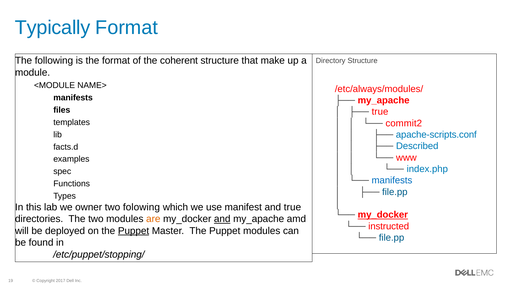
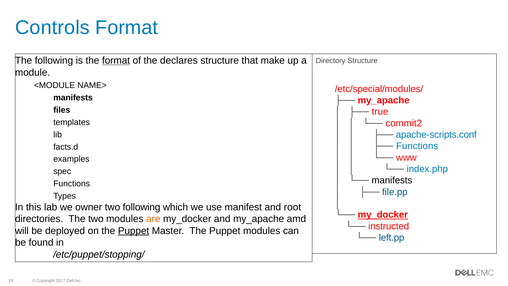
Typically: Typically -> Controls
format at (116, 61) underline: none -> present
coherent: coherent -> declares
/etc/always/modules/: /etc/always/modules/ -> /etc/special/modules/
Described at (417, 146): Described -> Functions
manifests at (392, 180) colour: blue -> black
two folowing: folowing -> following
and true: true -> root
and at (222, 219) underline: present -> none
file.pp at (392, 237): file.pp -> left.pp
